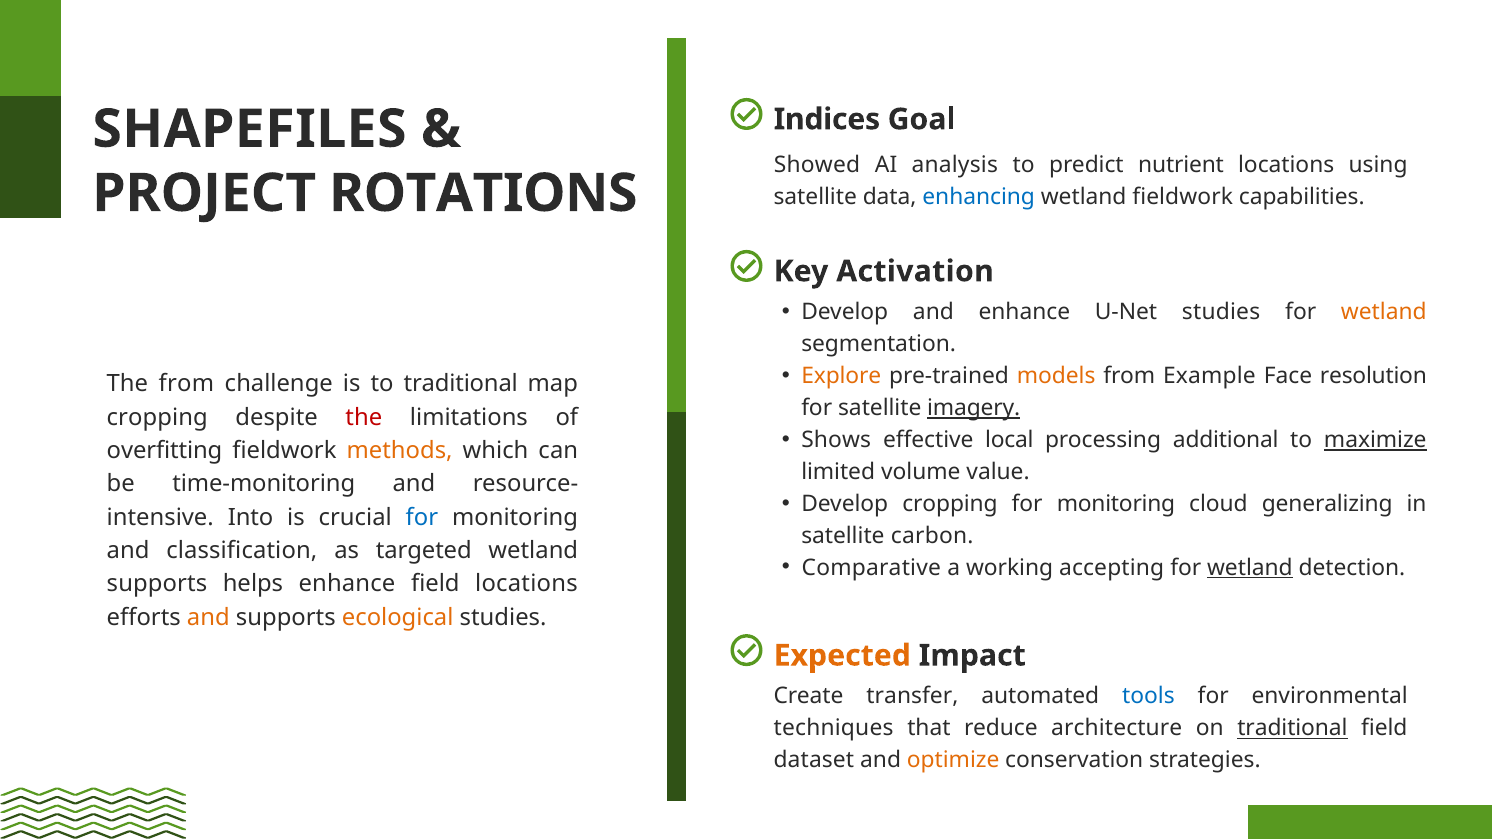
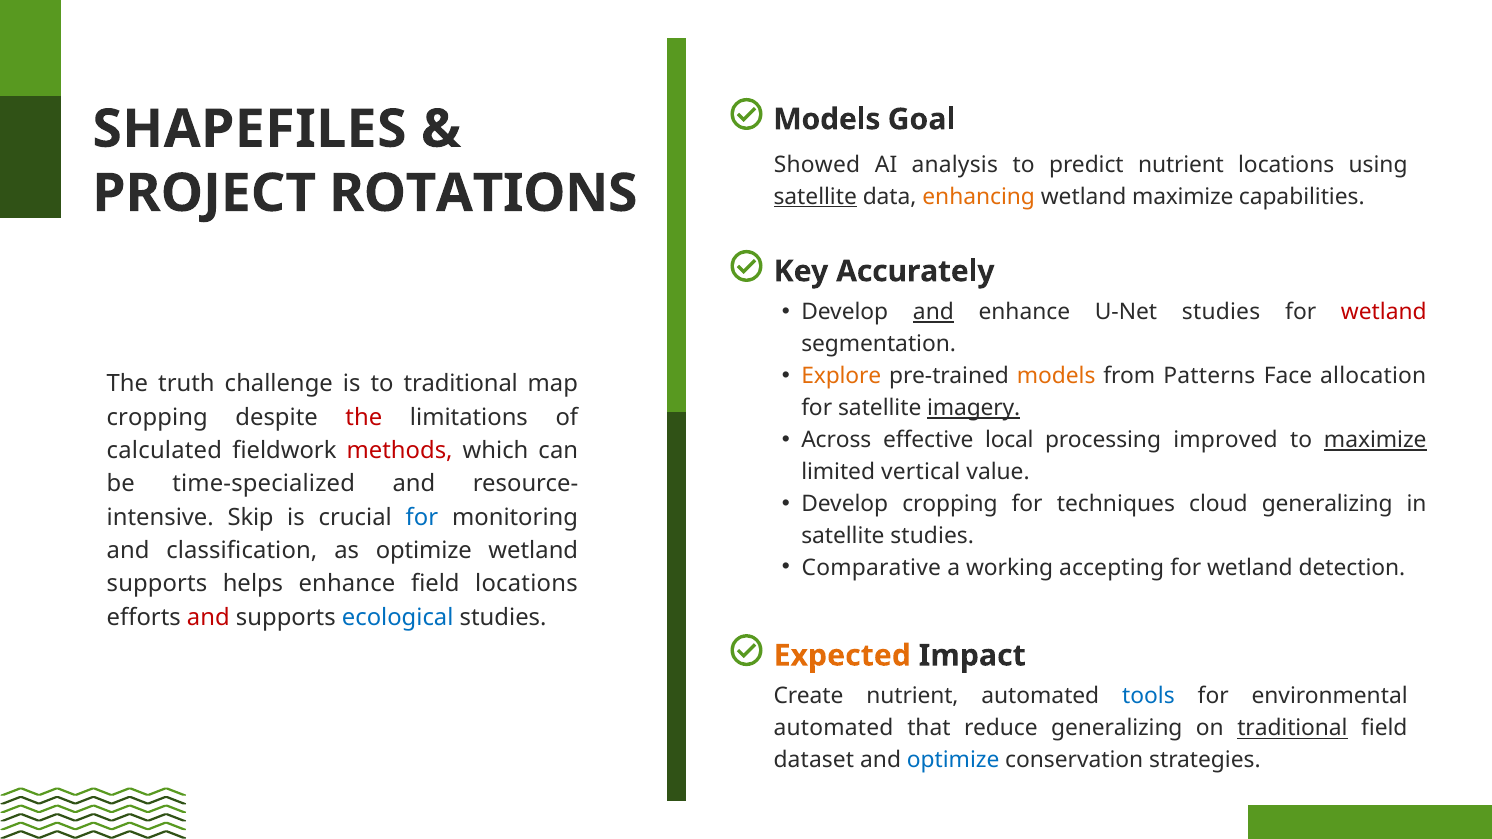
Indices at (827, 119): Indices -> Models
satellite at (815, 197) underline: none -> present
enhancing colour: blue -> orange
wetland fieldwork: fieldwork -> maximize
Activation: Activation -> Accurately
and at (933, 312) underline: none -> present
wetland at (1384, 312) colour: orange -> red
Example: Example -> Patterns
resolution: resolution -> allocation
The from: from -> truth
Shows: Shows -> Across
additional: additional -> improved
overfitting: overfitting -> calculated
methods colour: orange -> red
volume: volume -> vertical
time-monitoring: time-monitoring -> time-specialized
monitoring at (1116, 504): monitoring -> techniques
Into: Into -> Skip
satellite carbon: carbon -> studies
as targeted: targeted -> optimize
wetland at (1250, 568) underline: present -> none
and at (208, 618) colour: orange -> red
ecological colour: orange -> blue
Create transfer: transfer -> nutrient
techniques at (834, 729): techniques -> automated
reduce architecture: architecture -> generalizing
optimize at (953, 761) colour: orange -> blue
